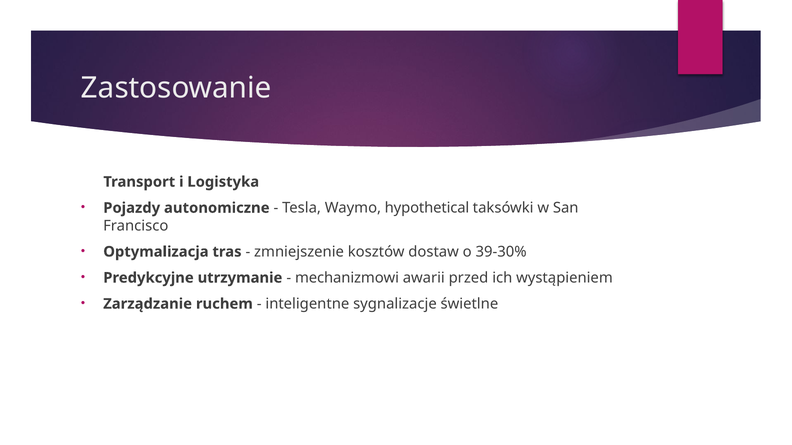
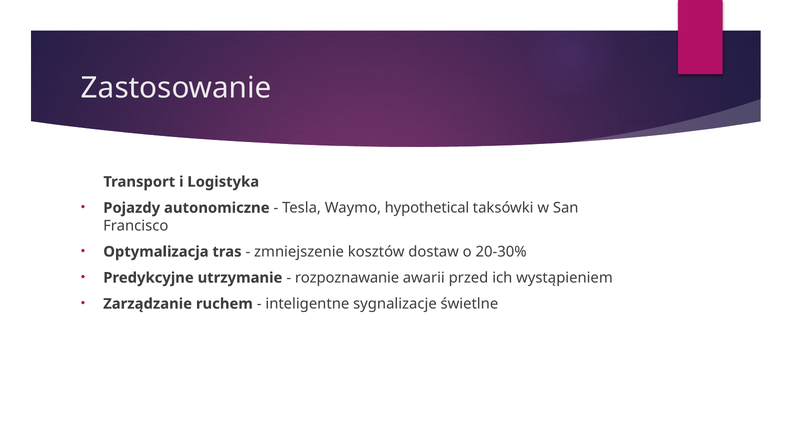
39-30%: 39-30% -> 20-30%
mechanizmowi: mechanizmowi -> rozpoznawanie
